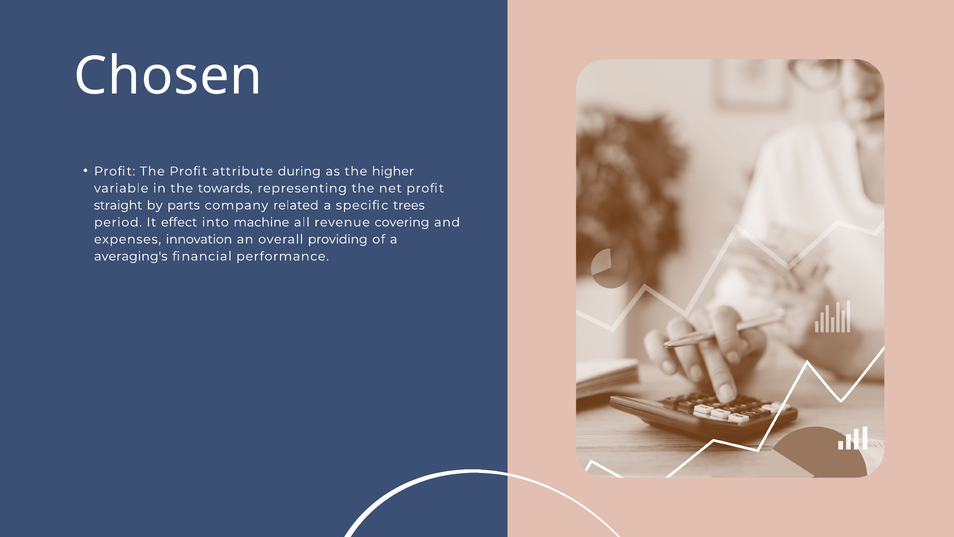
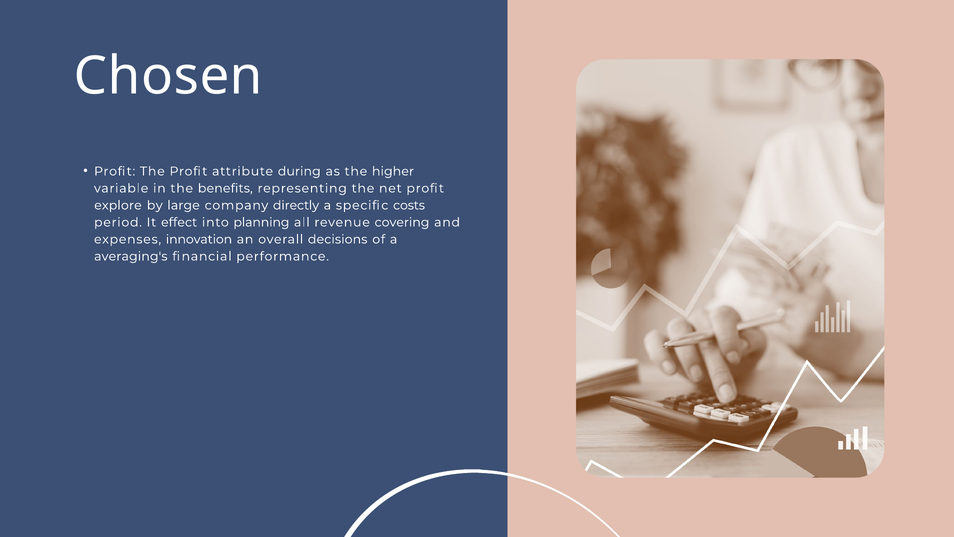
towards: towards -> benefits
straight: straight -> explore
parts: parts -> large
related: related -> directly
trees: trees -> costs
machine: machine -> planning
providing: providing -> decisions
